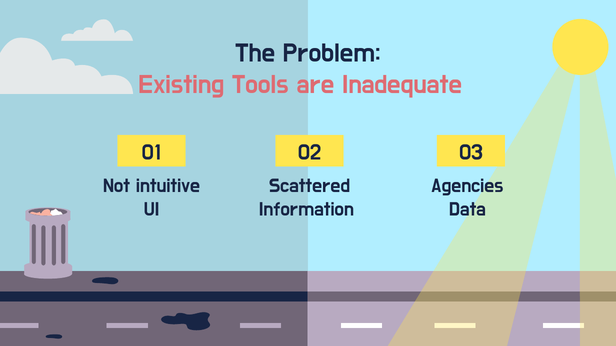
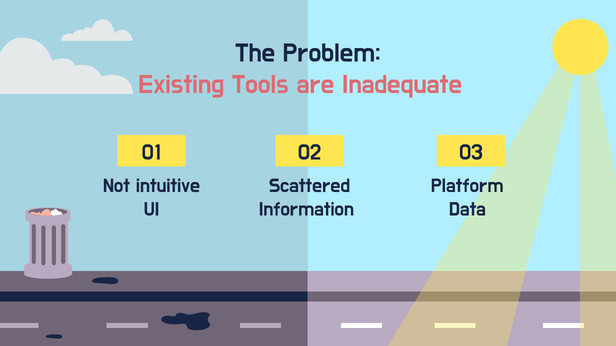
Agencies: Agencies -> Platform
